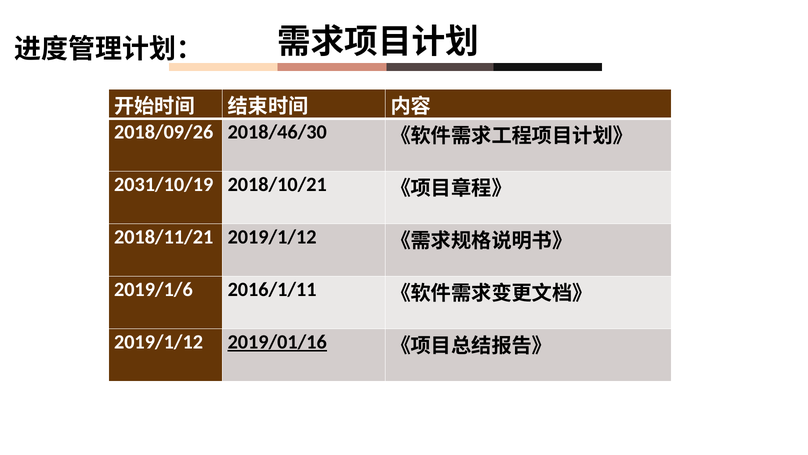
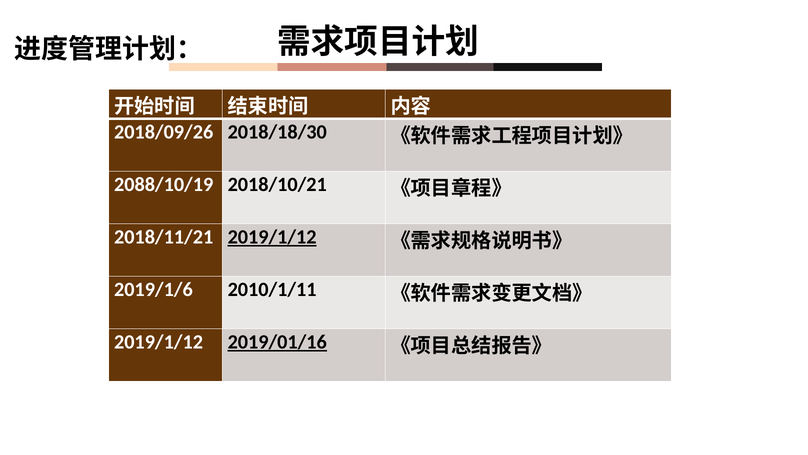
2018/46/30: 2018/46/30 -> 2018/18/30
2031/10/19: 2031/10/19 -> 2088/10/19
2019/1/12 at (272, 237) underline: none -> present
2016/1/11: 2016/1/11 -> 2010/1/11
